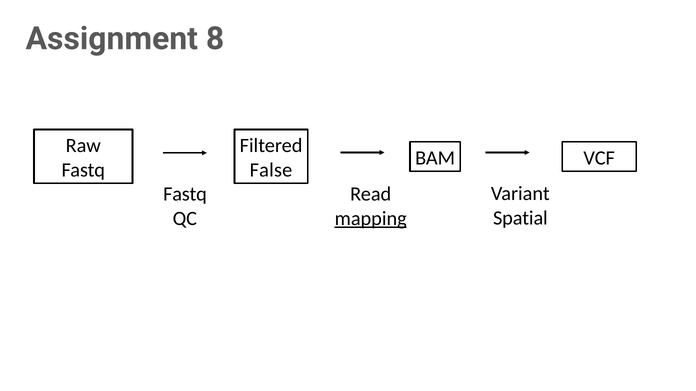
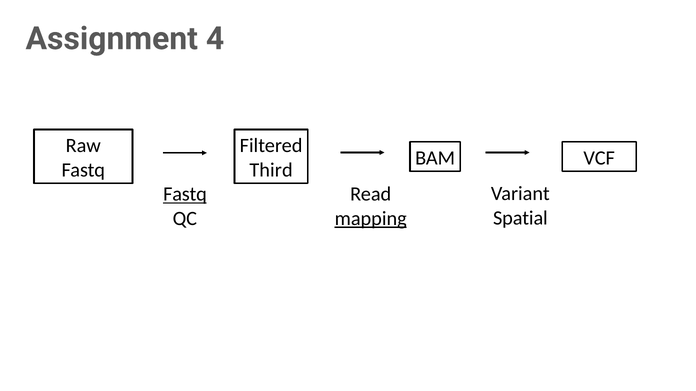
8: 8 -> 4
False: False -> Third
Fastq at (185, 194) underline: none -> present
